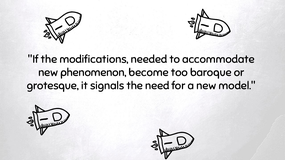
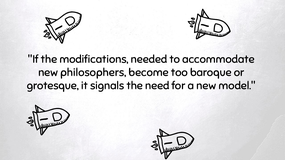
phenomenon: phenomenon -> philosophers
